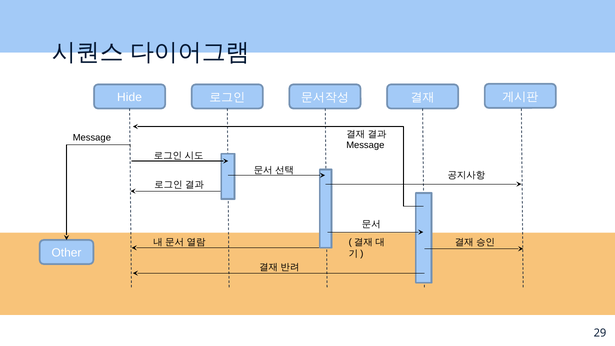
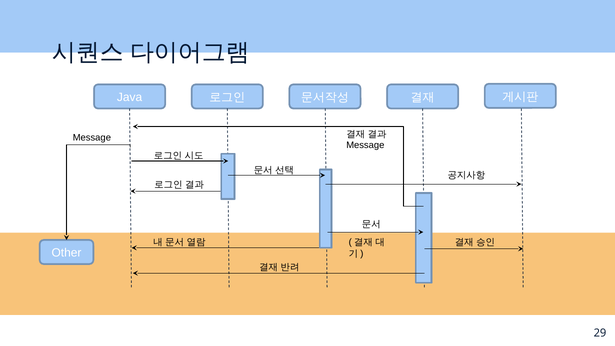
Hide: Hide -> Java
